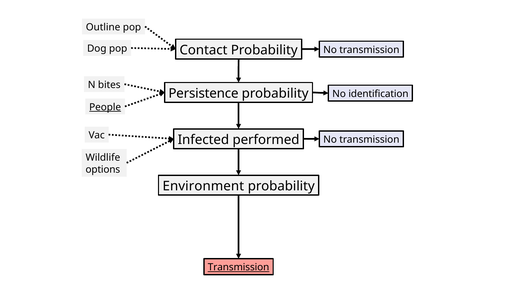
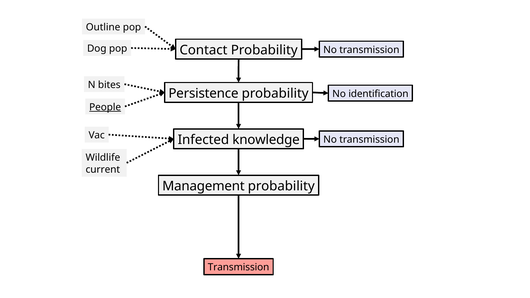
performed: performed -> knowledge
options: options -> current
Environment: Environment -> Management
Transmission at (239, 267) underline: present -> none
